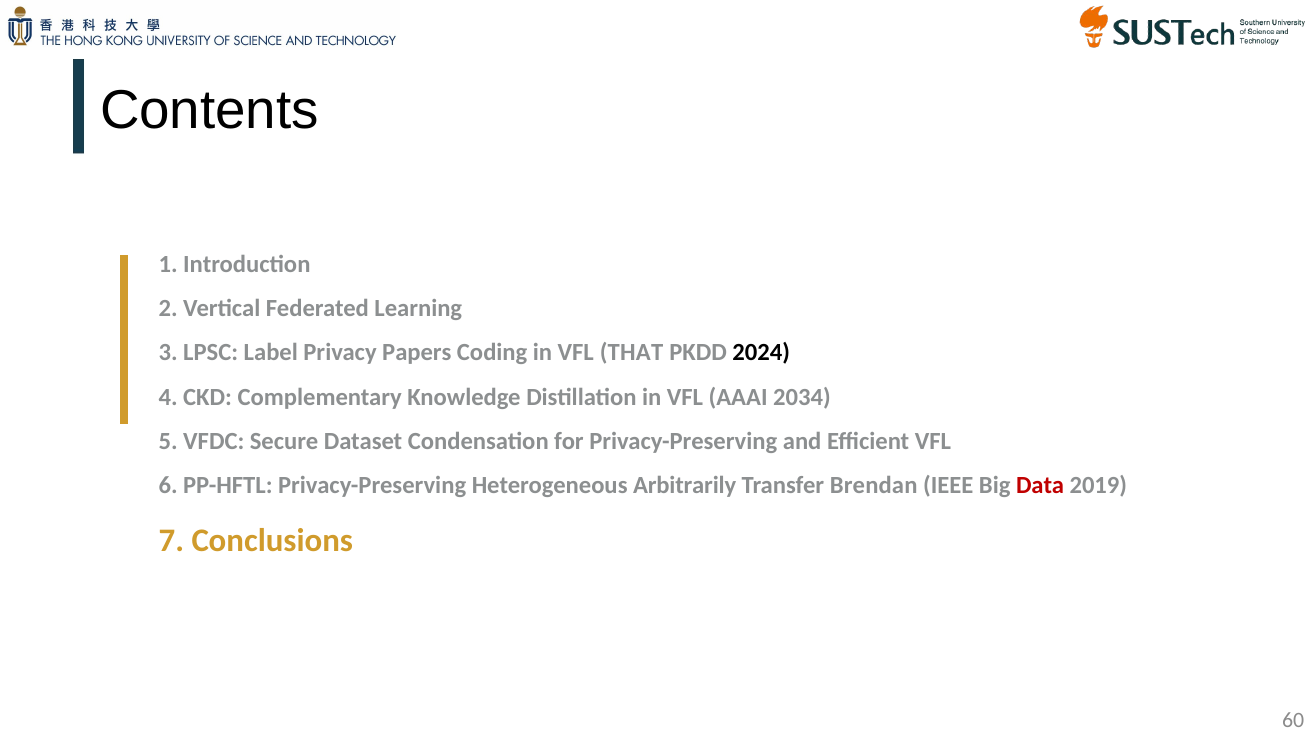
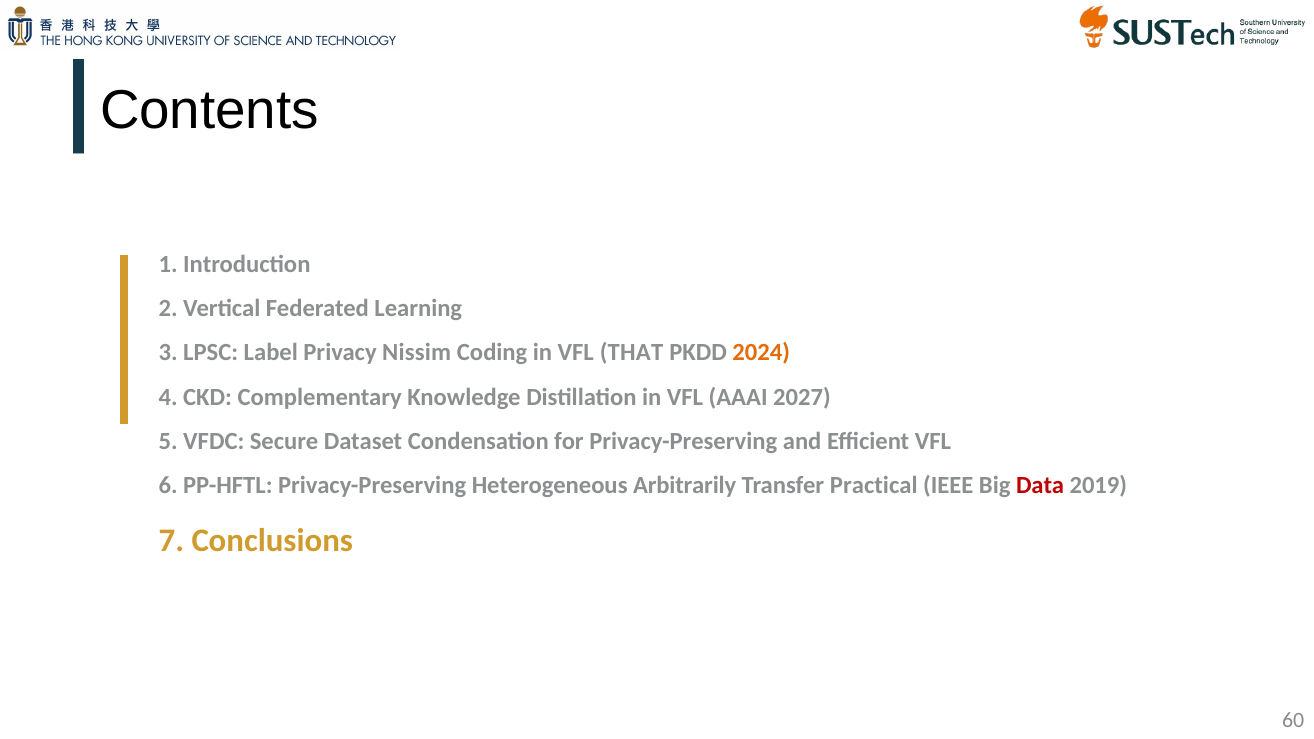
Papers: Papers -> Nissim
2024 colour: black -> orange
2034: 2034 -> 2027
Brendan: Brendan -> Practical
